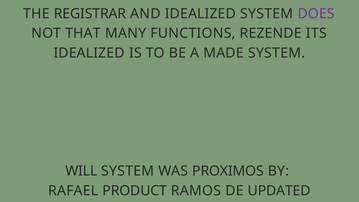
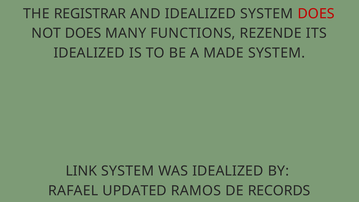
DOES at (316, 14) colour: purple -> red
NOT THAT: THAT -> DOES
WILL at (81, 171): WILL -> LINK
WAS PROXIMOS: PROXIMOS -> IDEALIZED
PRODUCT: PRODUCT -> UPDATED
UPDATED: UPDATED -> RECORDS
